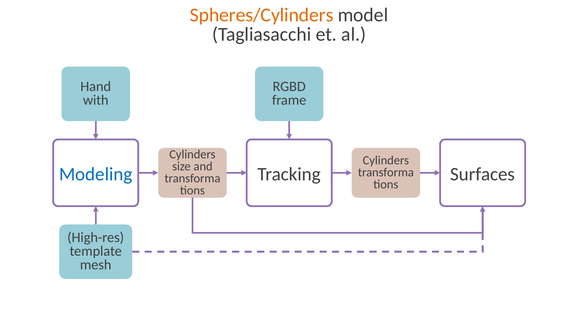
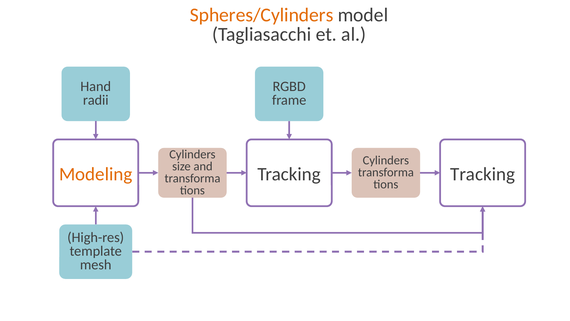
with: with -> radii
Modeling colour: blue -> orange
Tracking Surfaces: Surfaces -> Tracking
